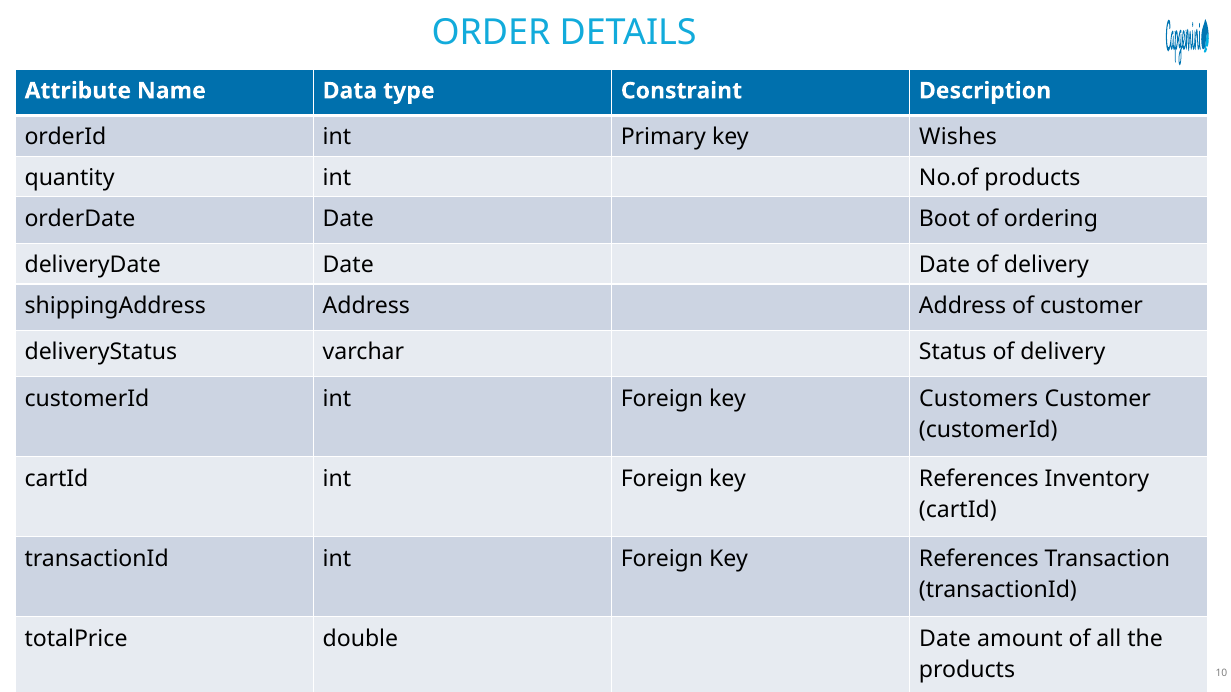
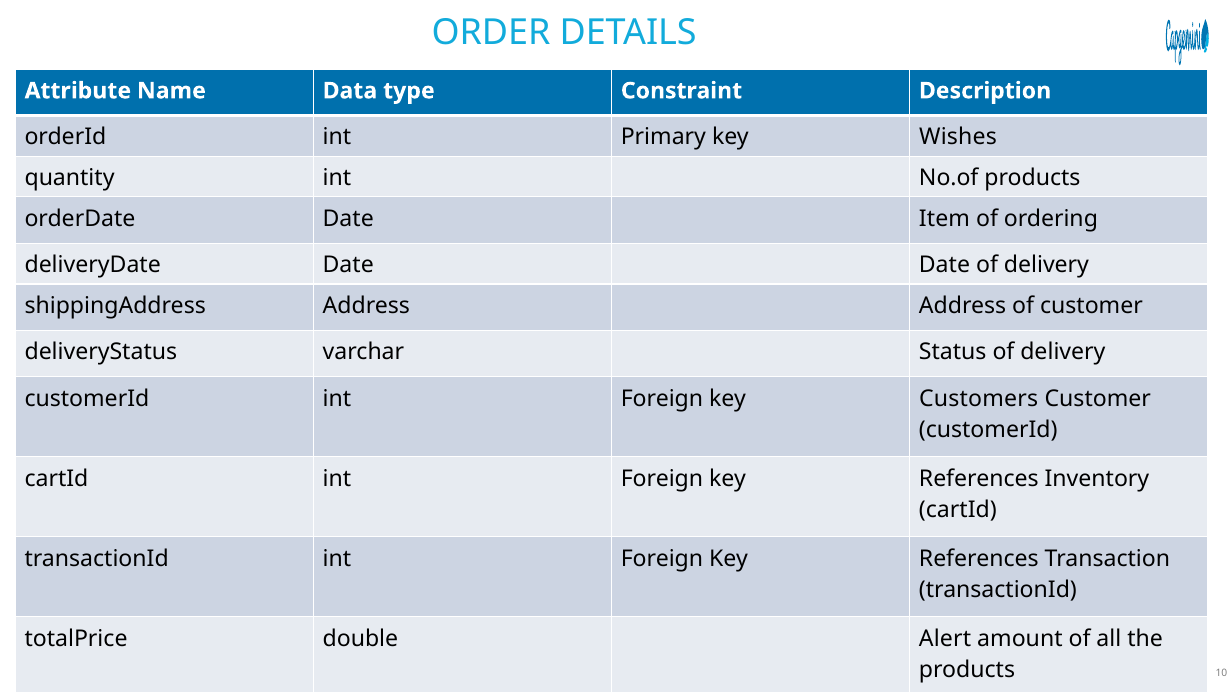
Boot: Boot -> Item
double Date: Date -> Alert
